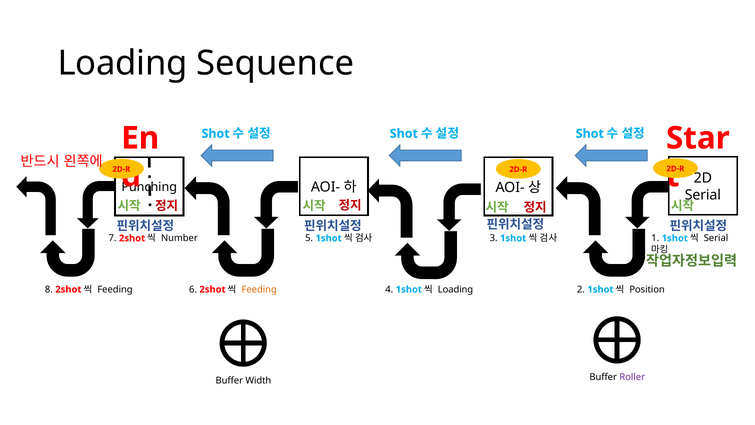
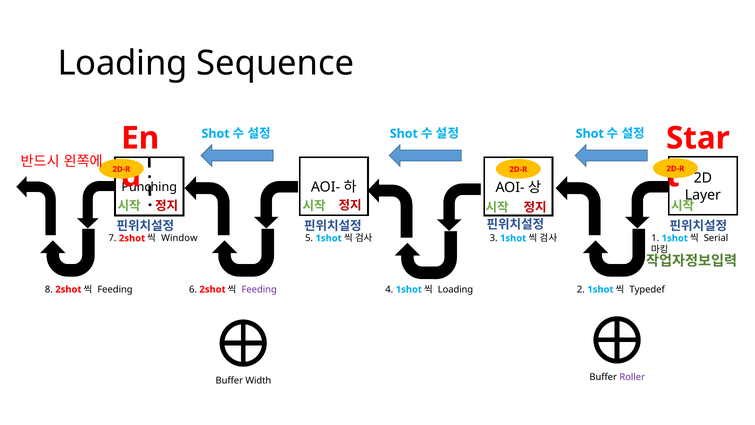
Serial at (703, 195): Serial -> Layer
Number: Number -> Window
Feeding at (259, 289) colour: orange -> purple
Position: Position -> Typedef
